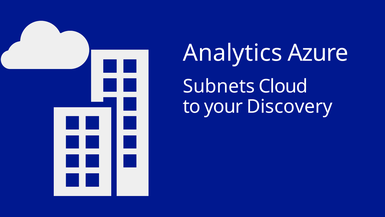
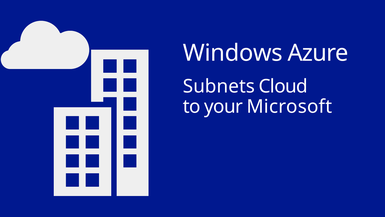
Analytics: Analytics -> Windows
Discovery: Discovery -> Microsoft
